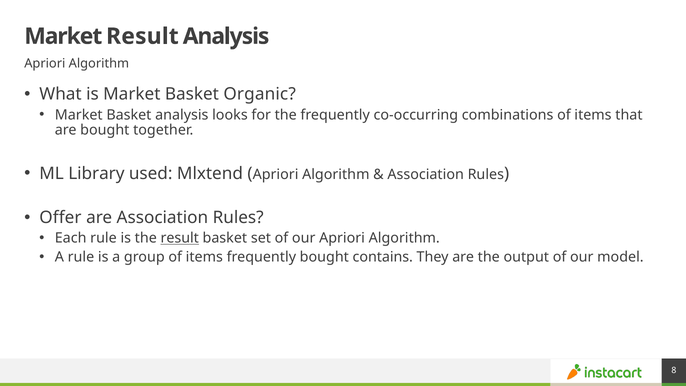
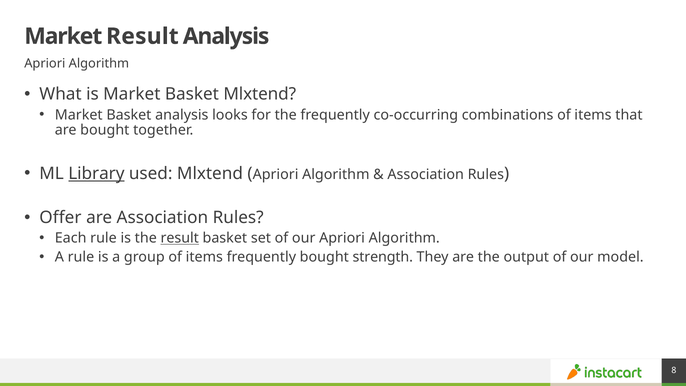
Basket Organic: Organic -> Mlxtend
Library underline: none -> present
contains: contains -> strength
